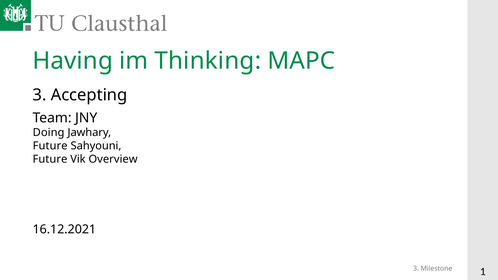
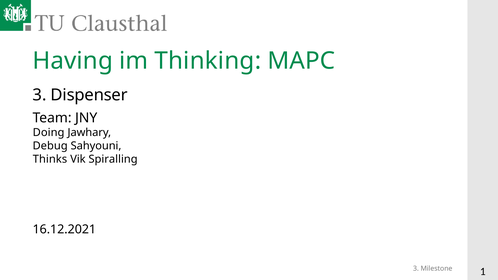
Accepting: Accepting -> Dispenser
Future at (50, 146): Future -> Debug
Future at (50, 159): Future -> Thinks
Overview: Overview -> Spiralling
